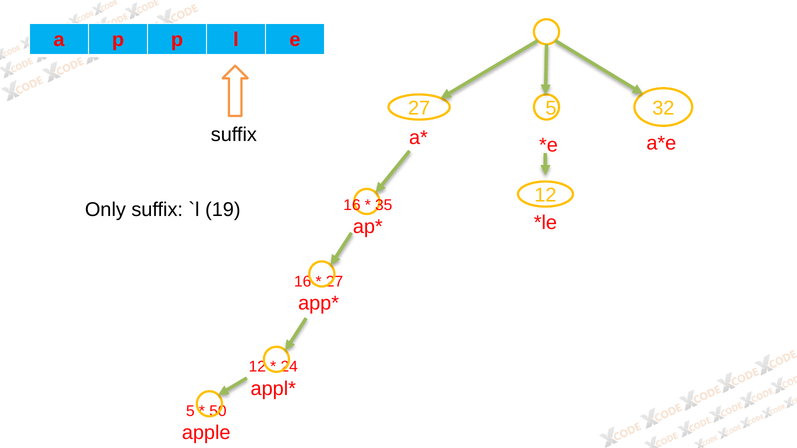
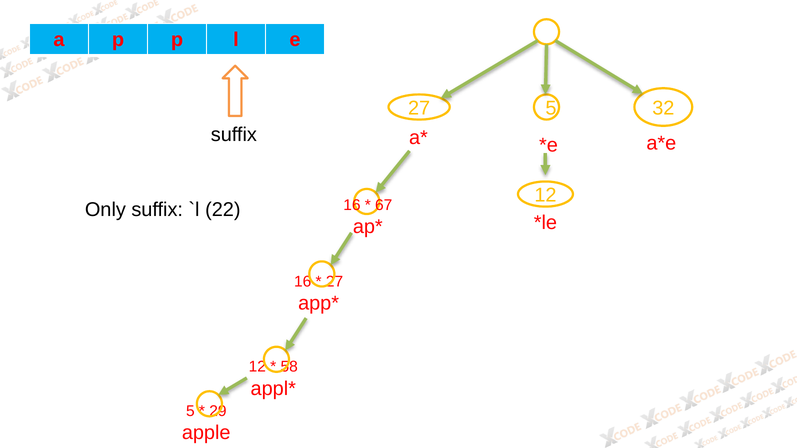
35: 35 -> 67
19: 19 -> 22
24: 24 -> 58
50: 50 -> 29
